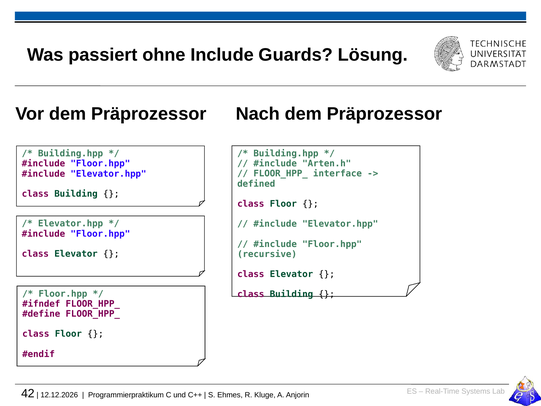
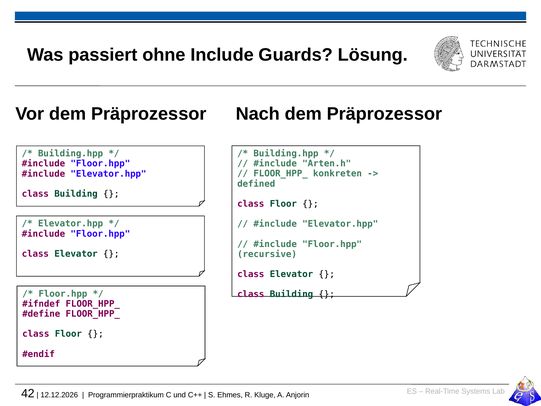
interface: interface -> konkreten
